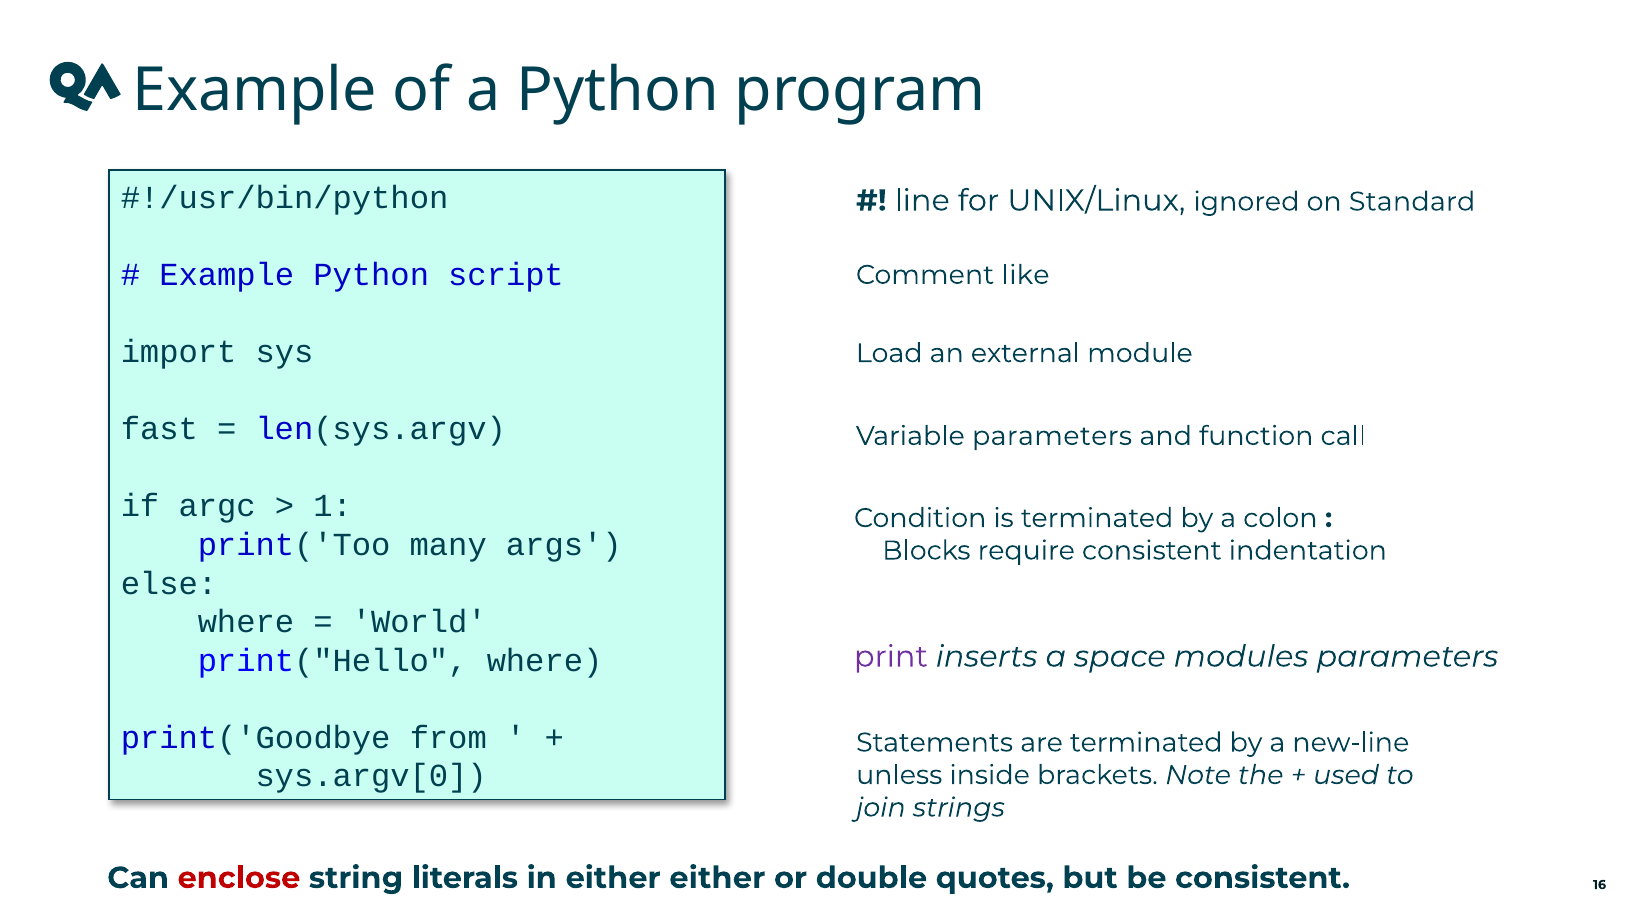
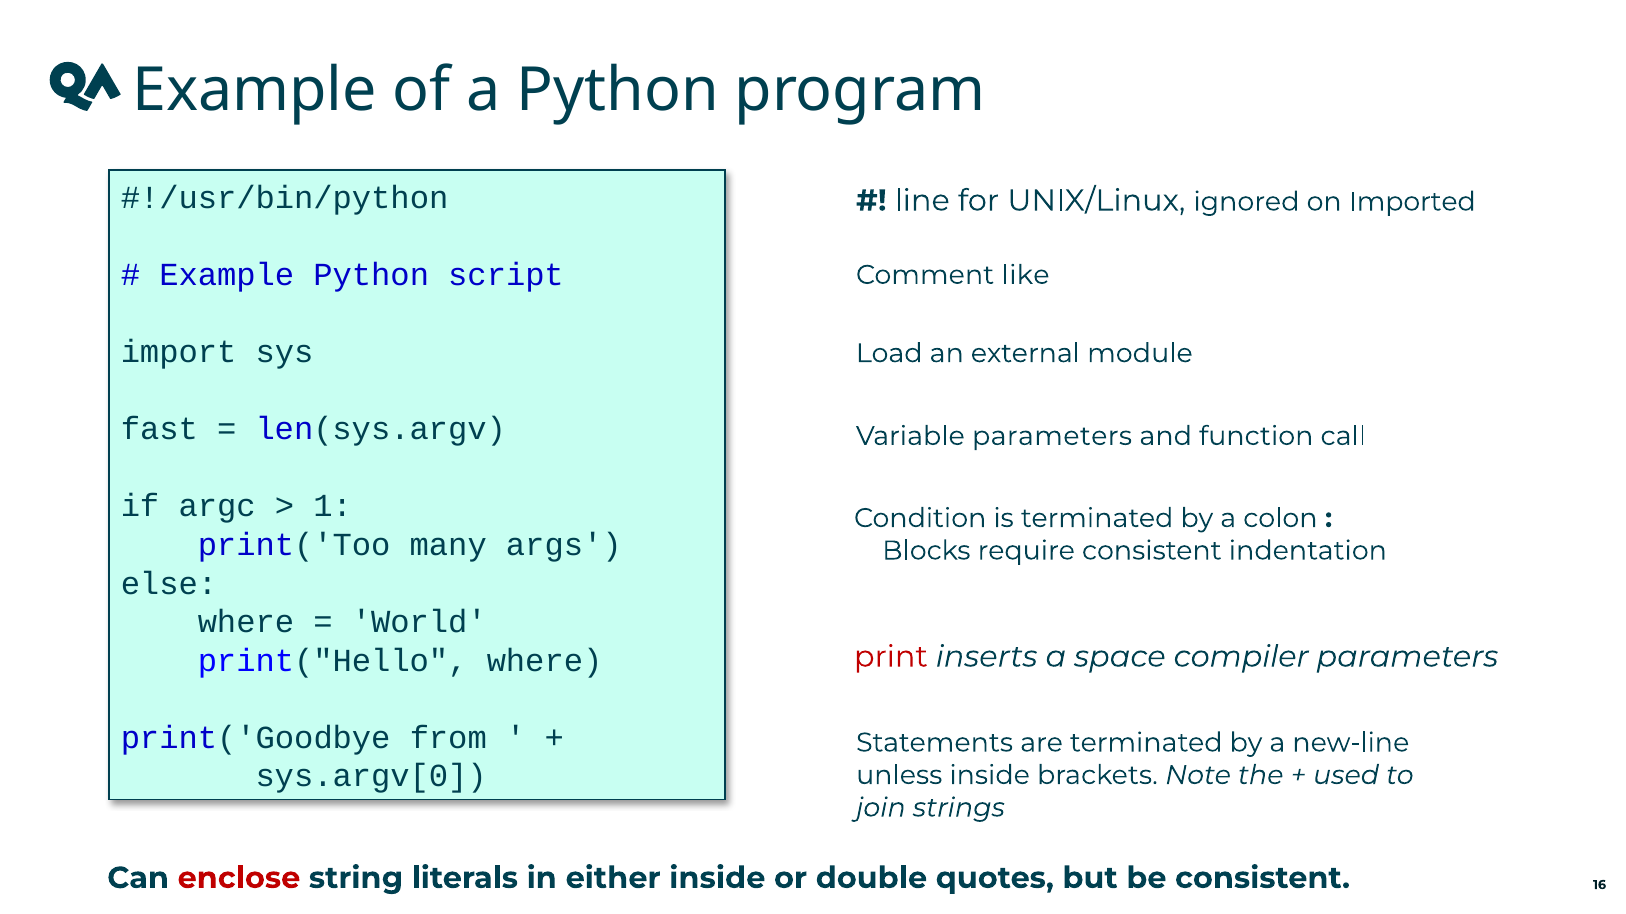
Standard: Standard -> Imported
print colour: purple -> red
modules: modules -> compiler
either either: either -> inside
